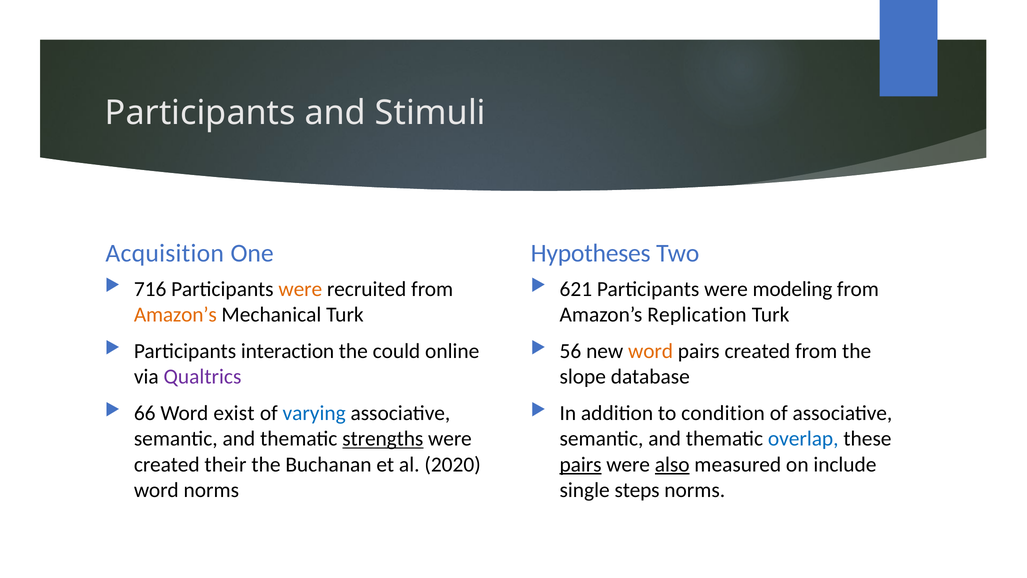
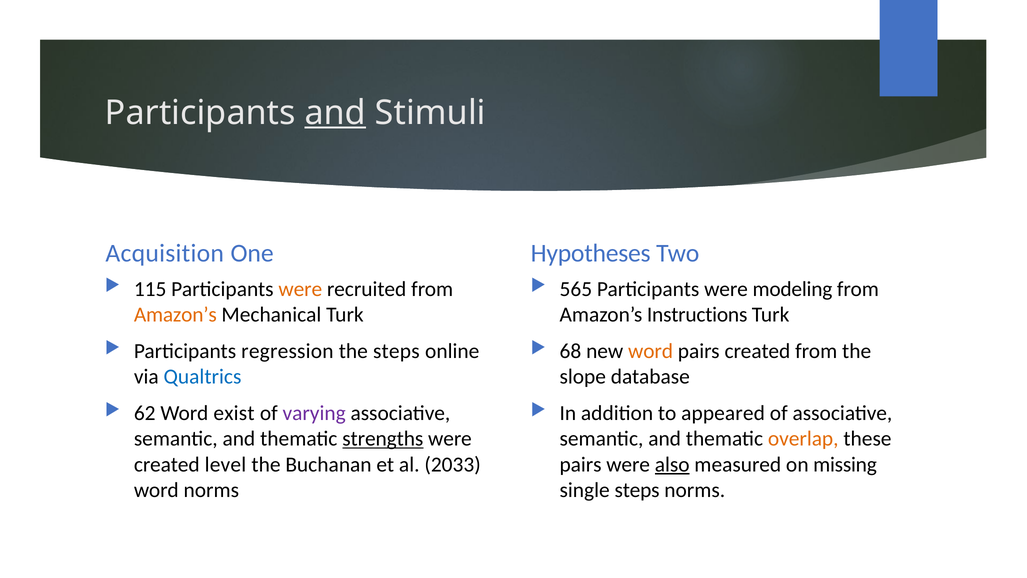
and at (335, 113) underline: none -> present
716: 716 -> 115
621: 621 -> 565
Replication: Replication -> Instructions
interaction: interaction -> regression
the could: could -> steps
56: 56 -> 68
Qualtrics colour: purple -> blue
66: 66 -> 62
varying colour: blue -> purple
condition: condition -> appeared
overlap colour: blue -> orange
their: their -> level
2020: 2020 -> 2033
pairs at (581, 464) underline: present -> none
include: include -> missing
